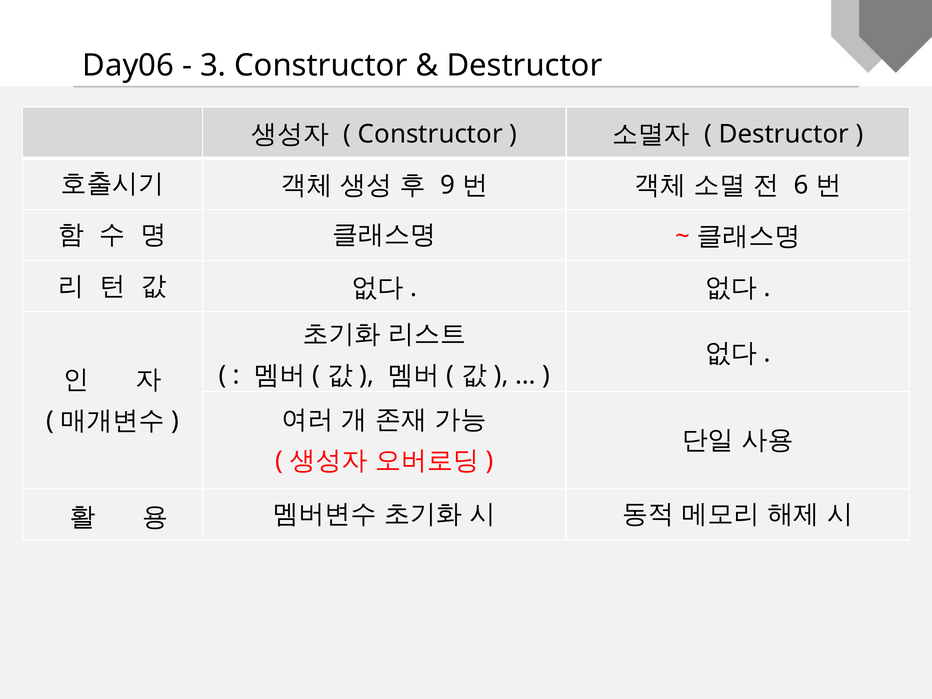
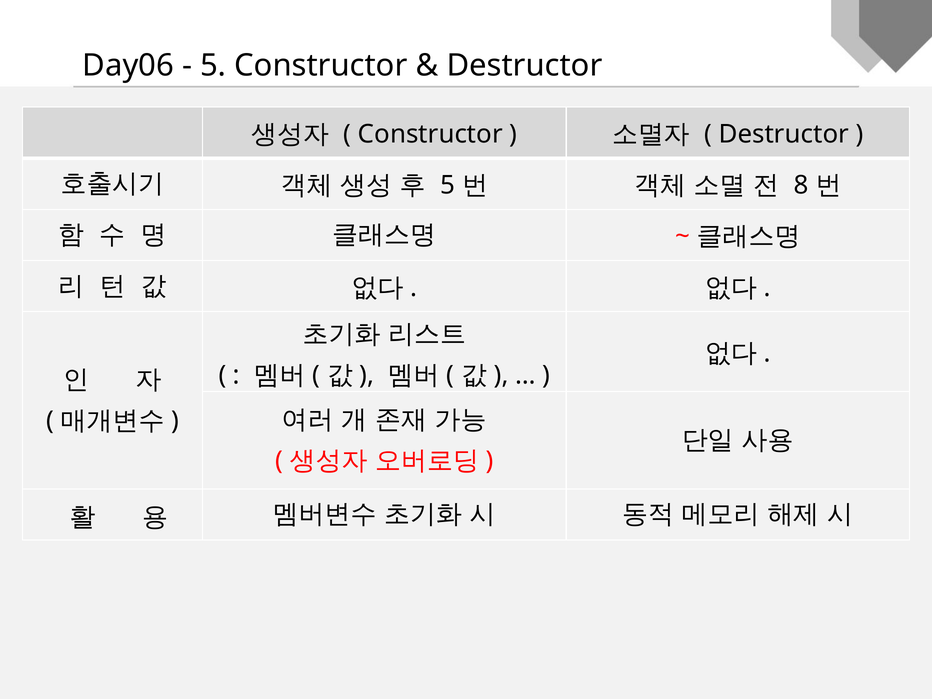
3 at (213, 65): 3 -> 5
9 at (448, 185): 9 -> 5
6: 6 -> 8
